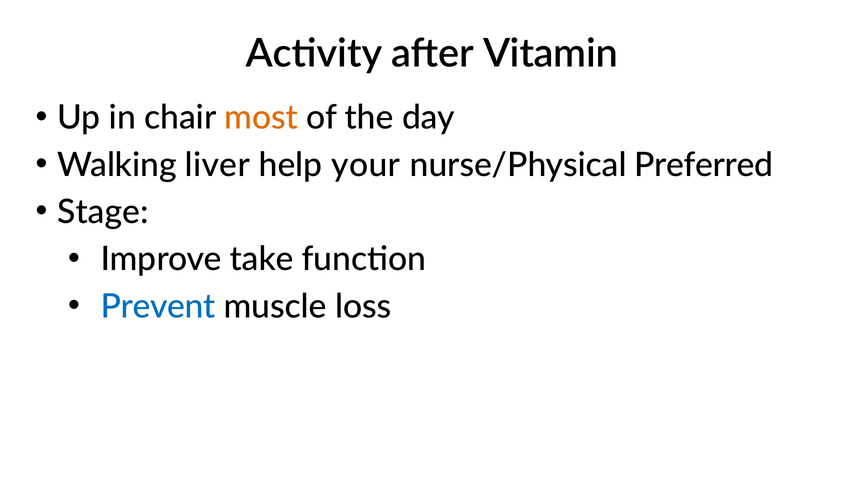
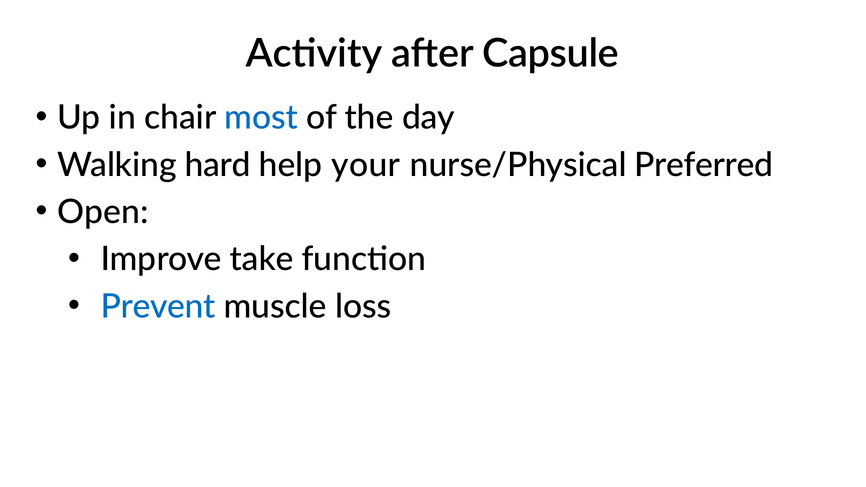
Vitamin: Vitamin -> Capsule
most colour: orange -> blue
liver: liver -> hard
Stage: Stage -> Open
